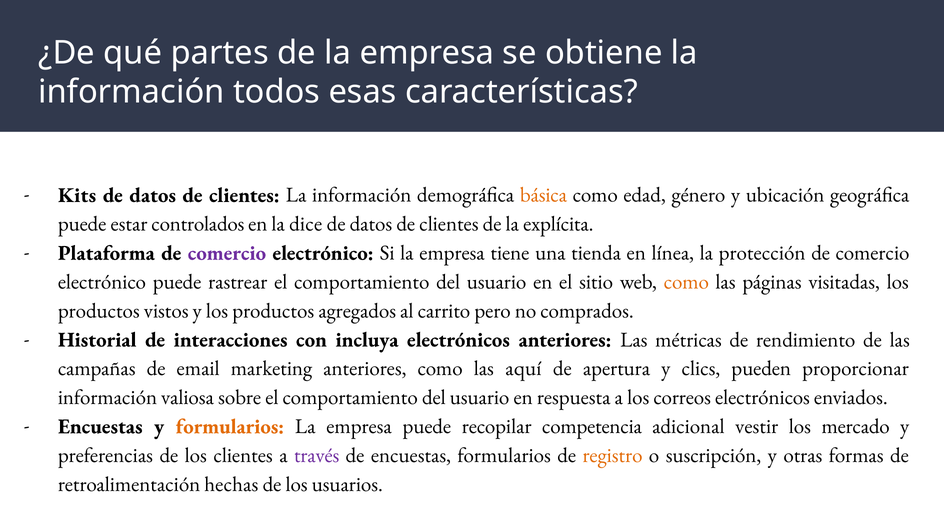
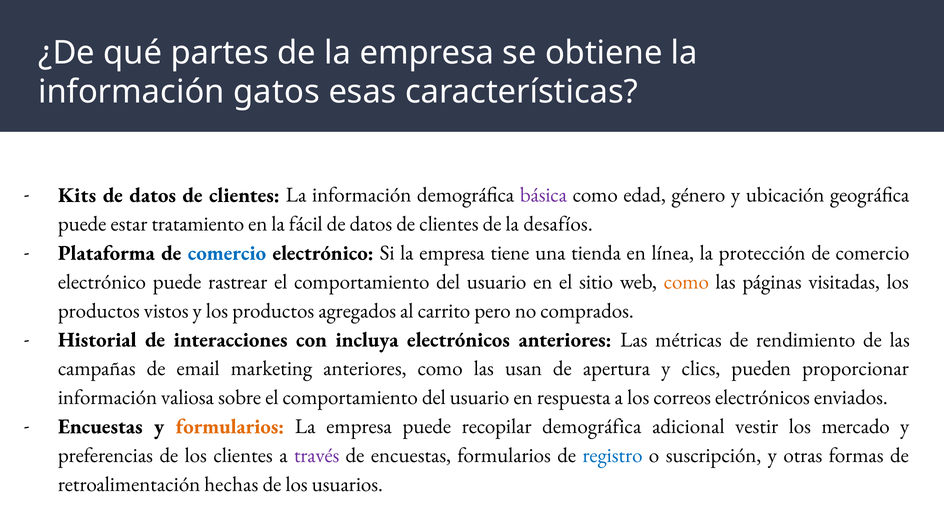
todos: todos -> gatos
básica colour: orange -> purple
controlados: controlados -> tratamiento
dice: dice -> fácil
explícita: explícita -> desafíos
comercio at (227, 253) colour: purple -> blue
aquí: aquí -> usan
recopilar competencia: competencia -> demográfica
registro colour: orange -> blue
